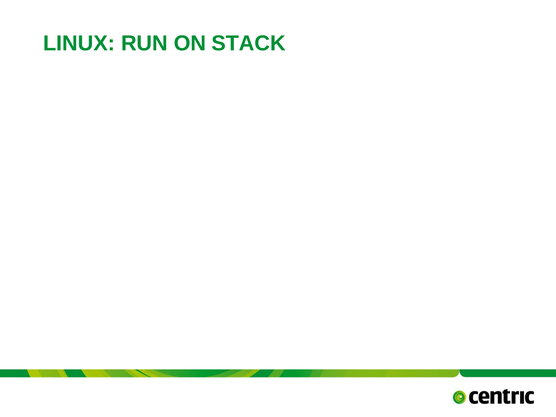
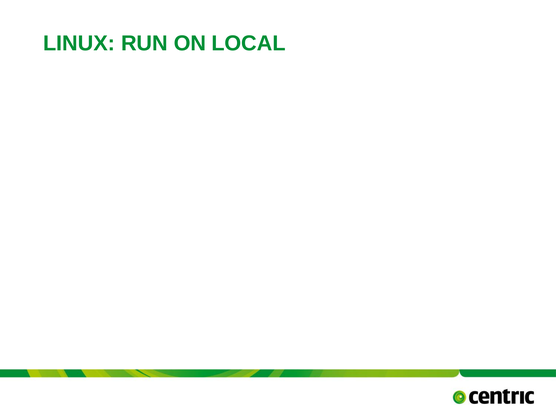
STACK: STACK -> LOCAL
